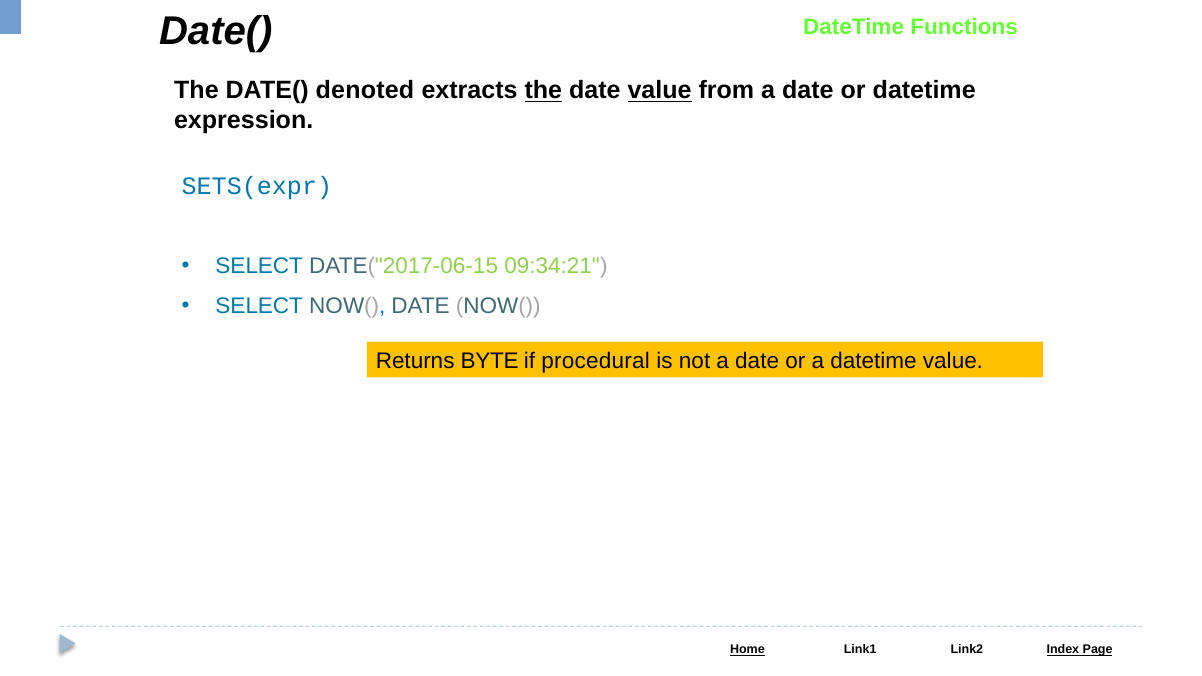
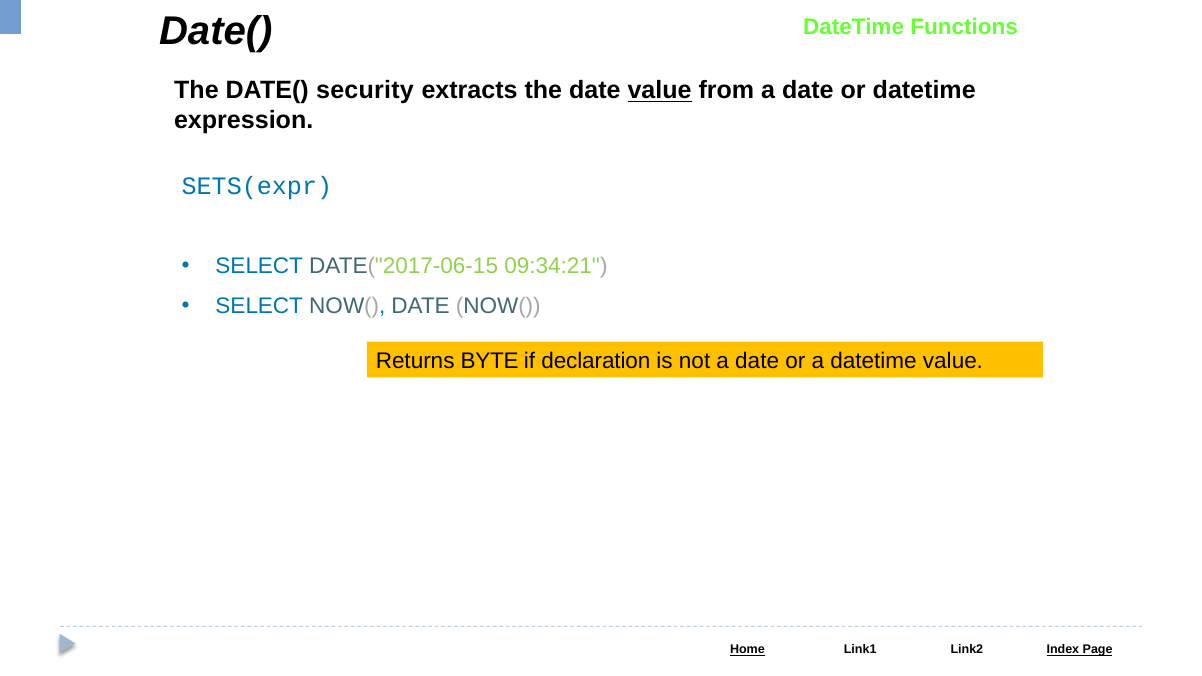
denoted: denoted -> security
the at (543, 91) underline: present -> none
procedural: procedural -> declaration
